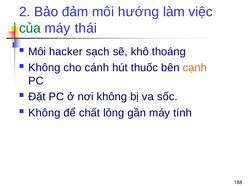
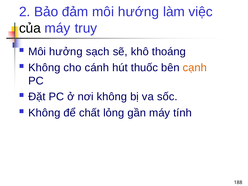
của colour: green -> black
thái: thái -> truy
hacker: hacker -> hưởng
